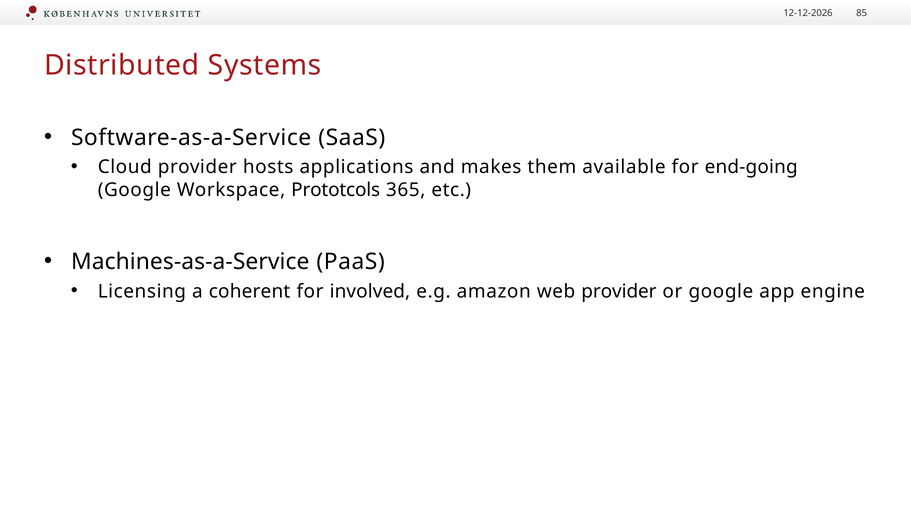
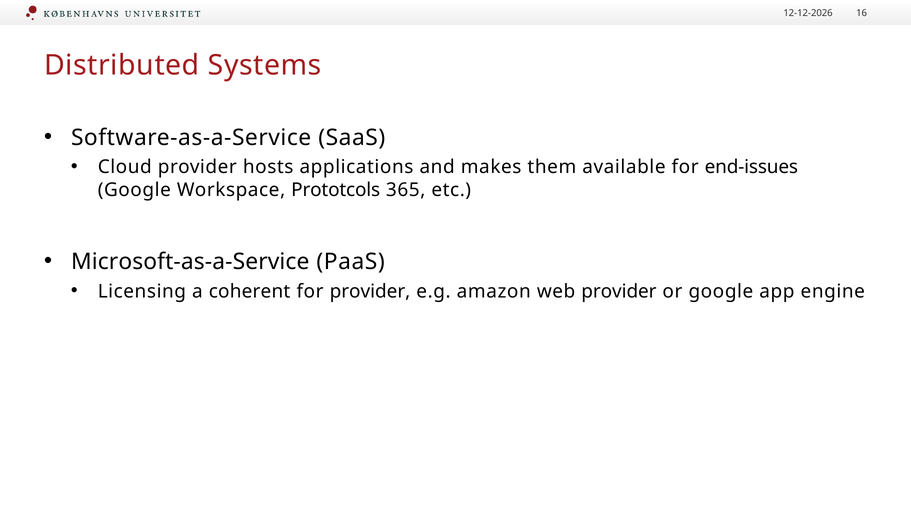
85: 85 -> 16
end-going: end-going -> end-issues
Machines-as-a-Service: Machines-as-a-Service -> Microsoft-as-a-Service
for involved: involved -> provider
